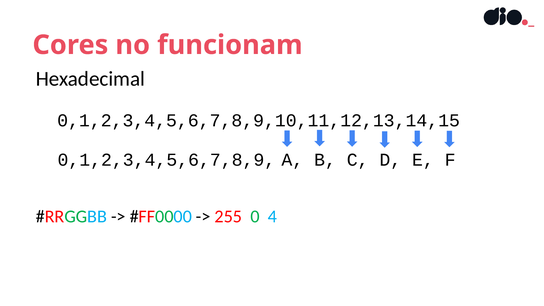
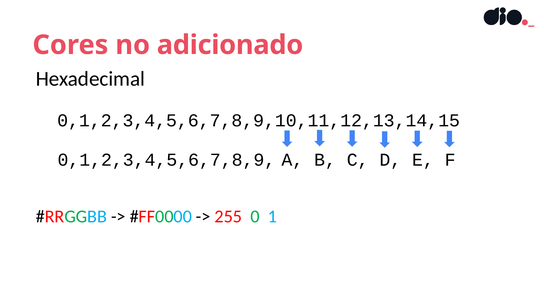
funcionam: funcionam -> adicionado
4: 4 -> 1
